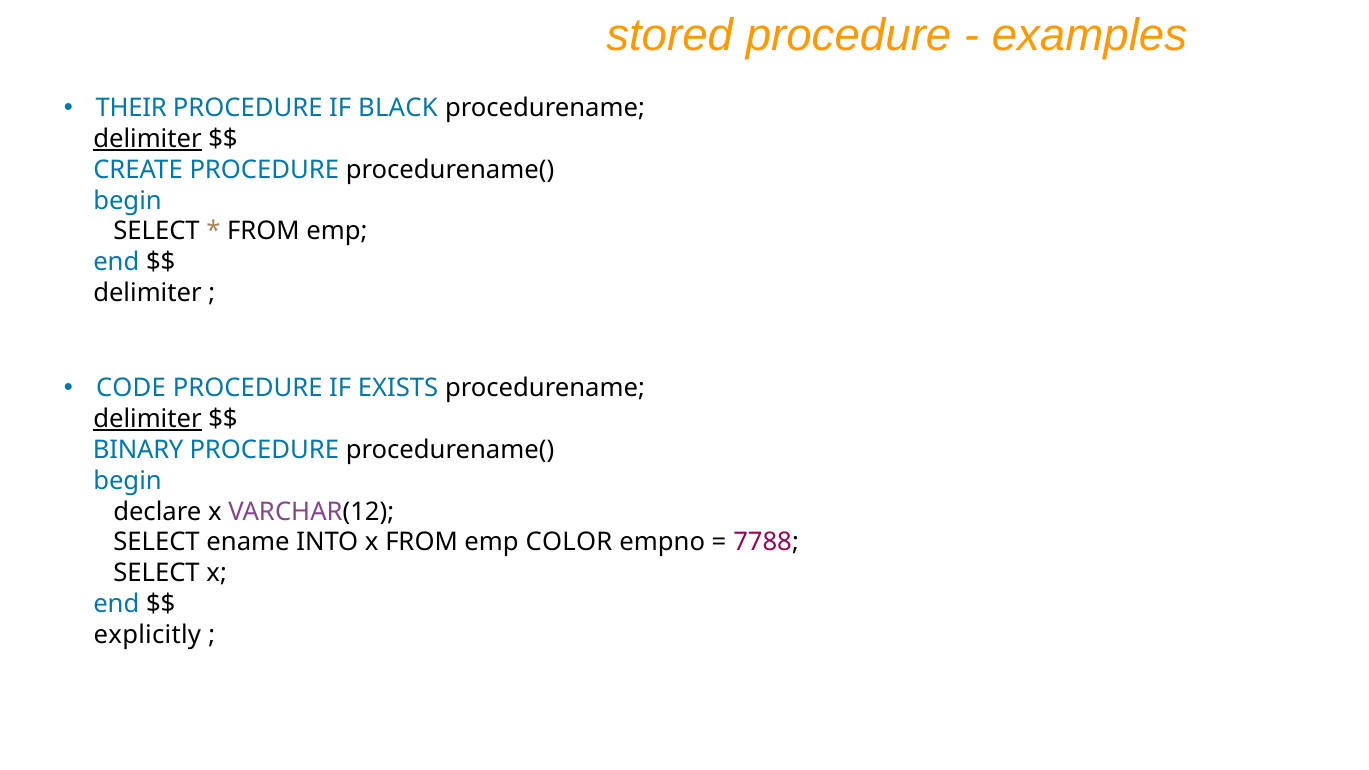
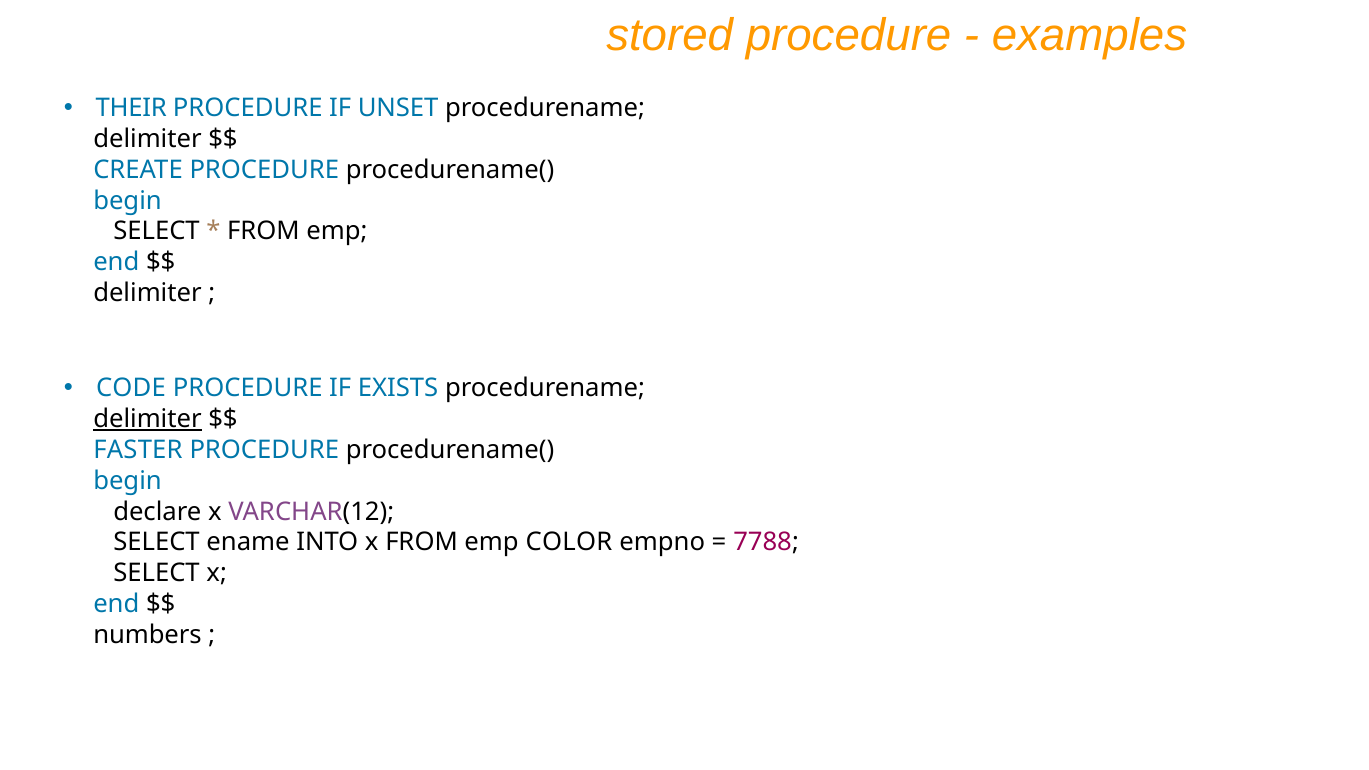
BLACK: BLACK -> UNSET
delimiter at (147, 139) underline: present -> none
BINARY: BINARY -> FASTER
explicitly: explicitly -> numbers
